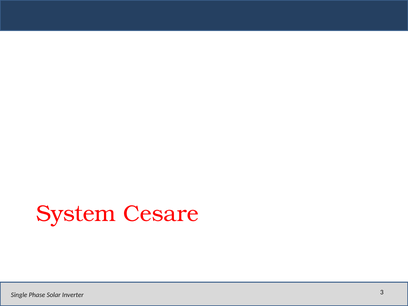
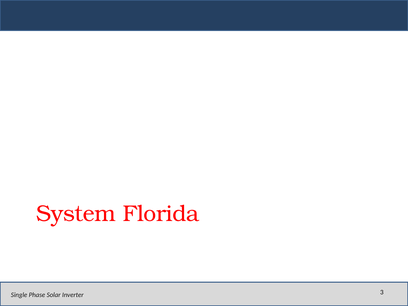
Cesare: Cesare -> Florida
